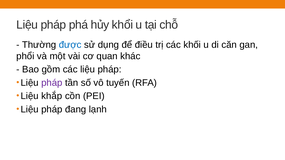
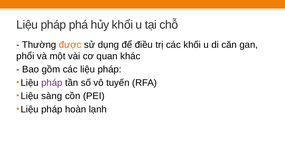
được colour: blue -> orange
khắp: khắp -> sàng
đang: đang -> hoàn
